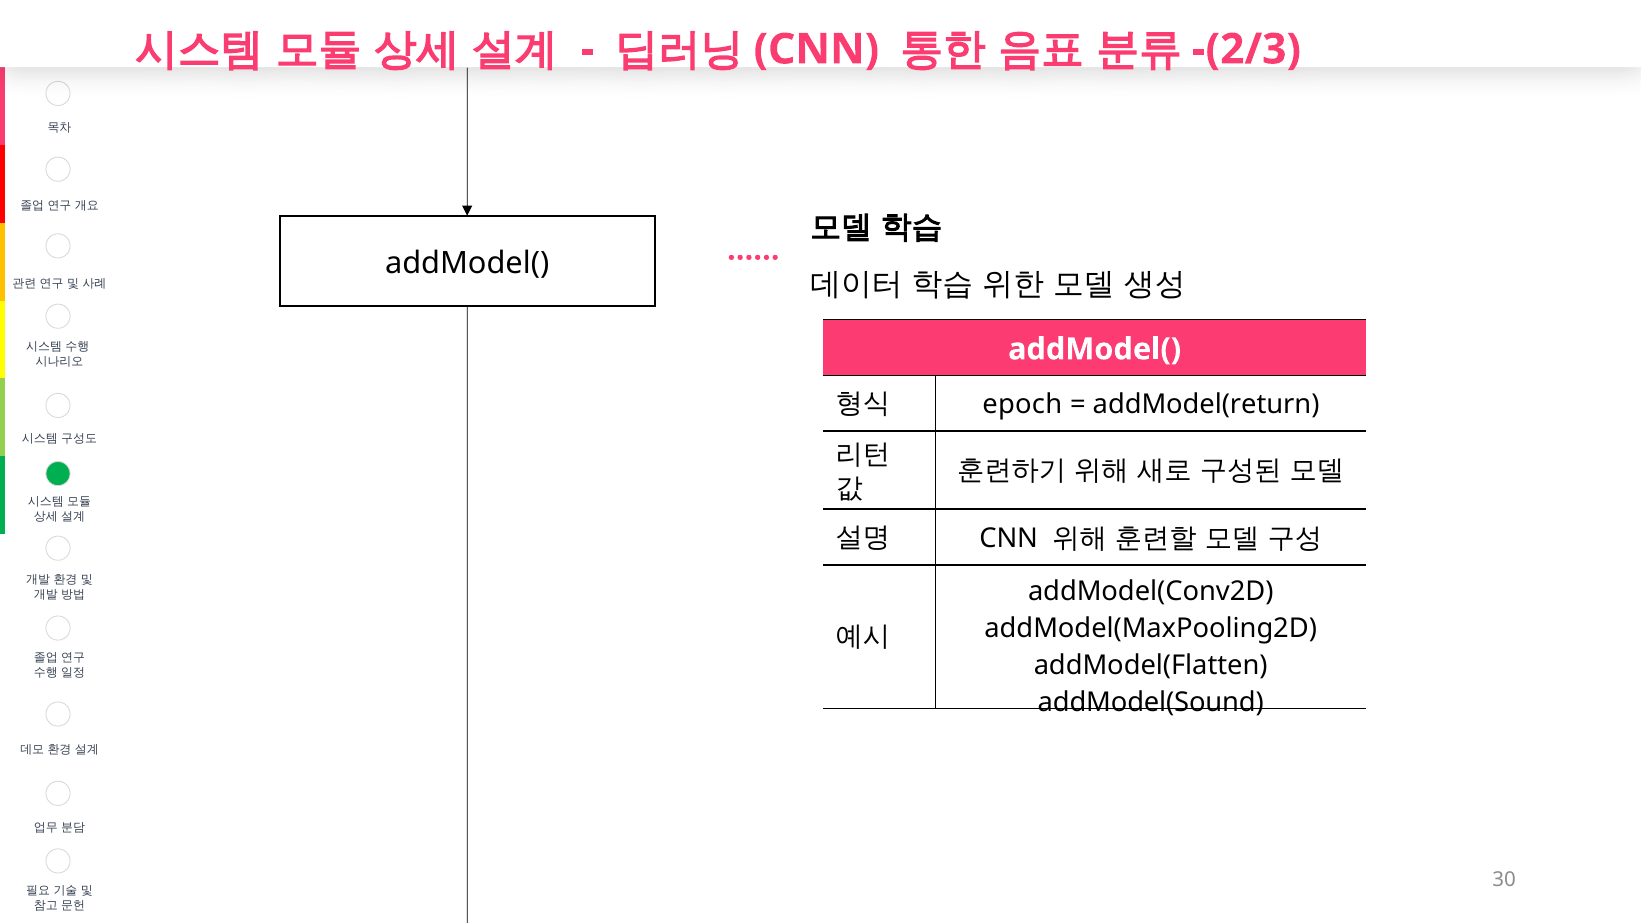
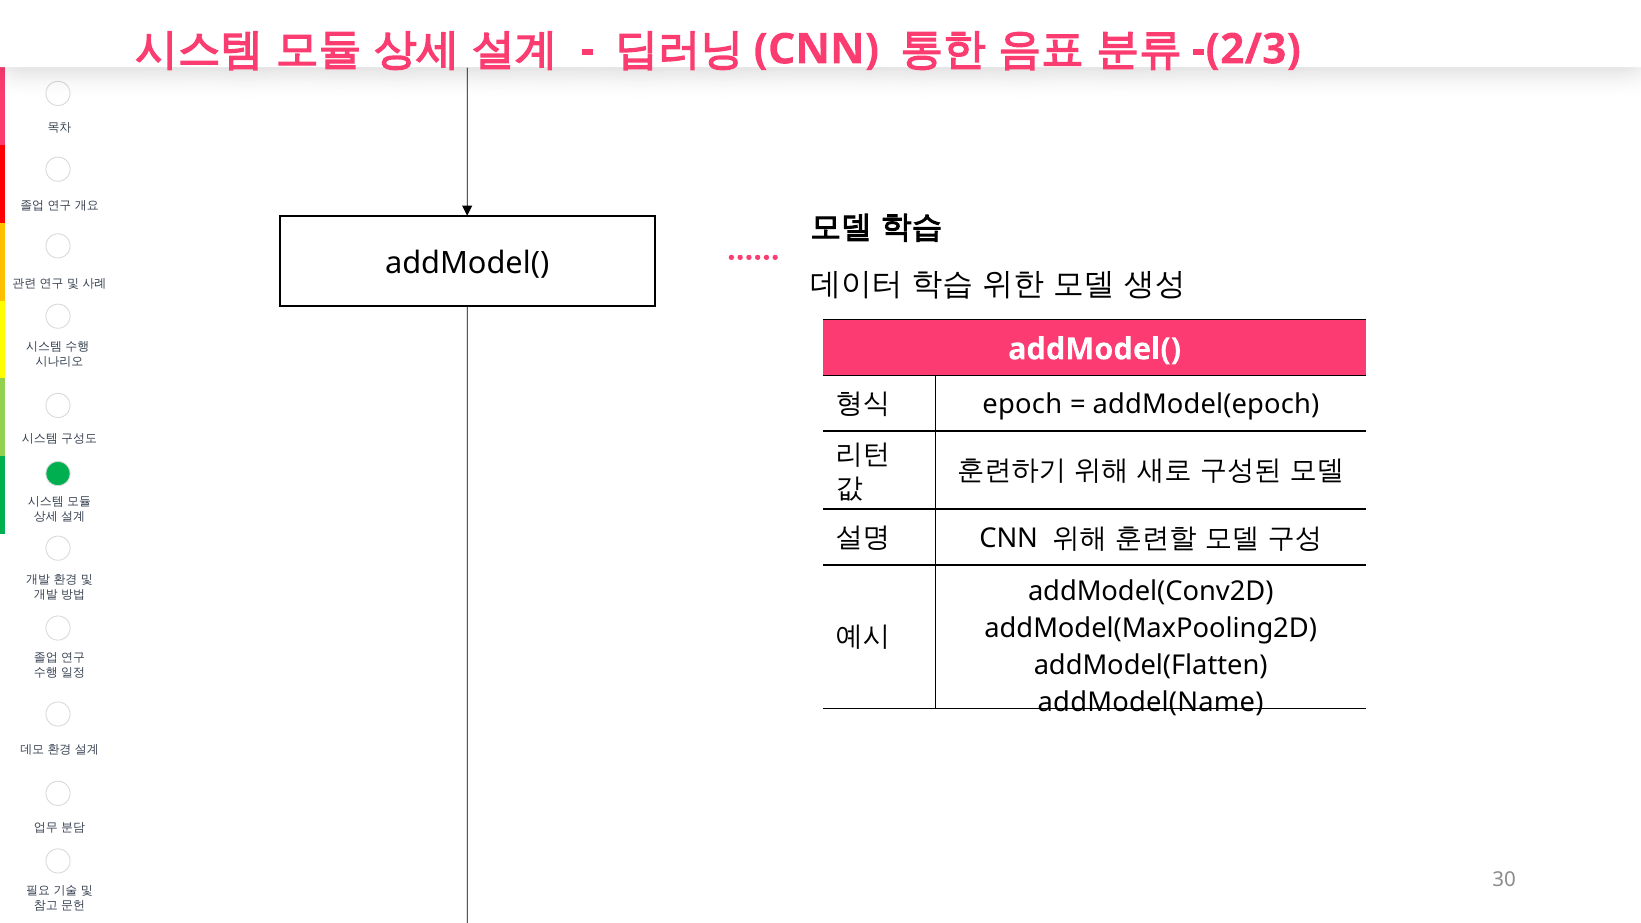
addModel(return: addModel(return -> addModel(epoch
addModel(Sound: addModel(Sound -> addModel(Name
